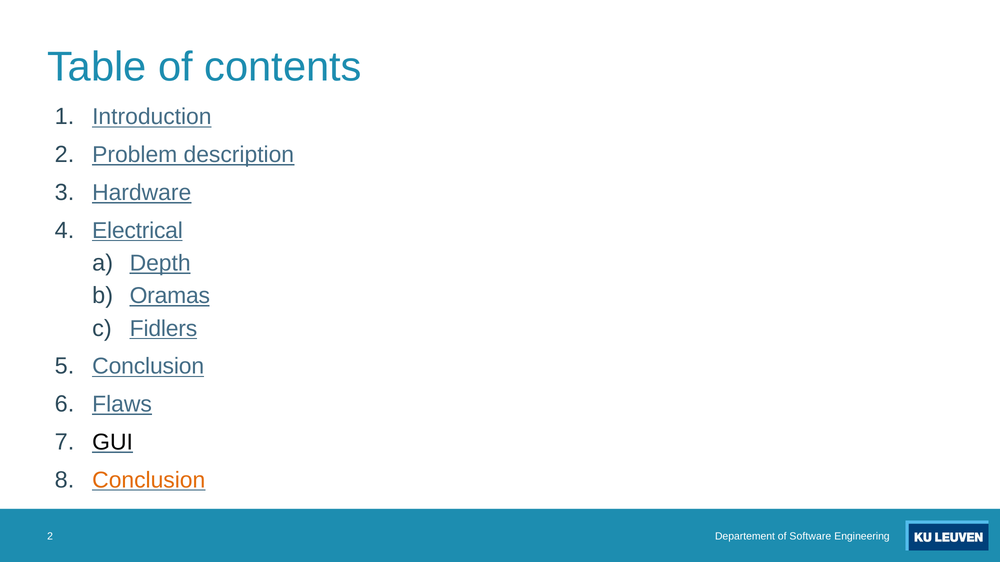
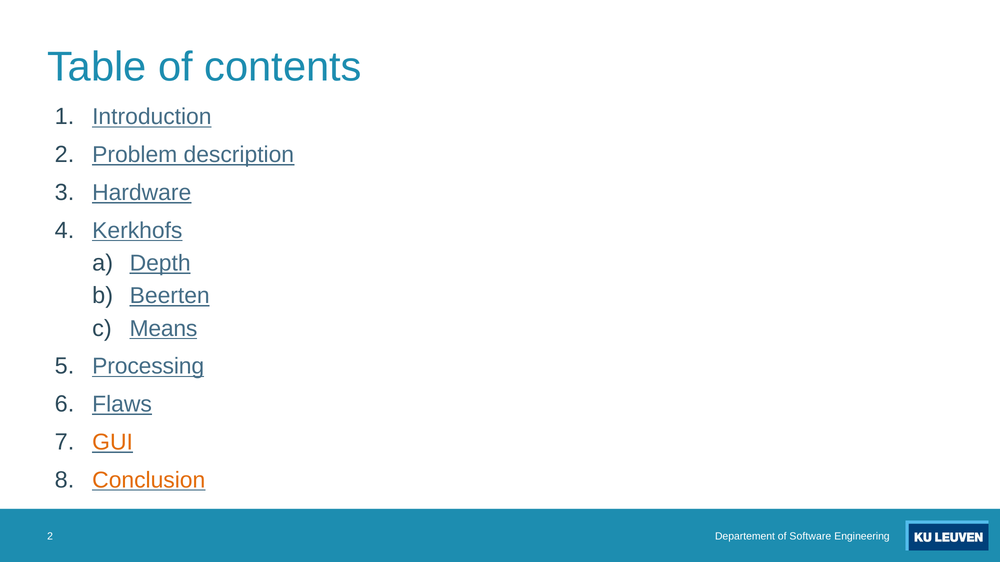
Electrical: Electrical -> Kerkhofs
Oramas: Oramas -> Beerten
Fidlers: Fidlers -> Means
Conclusion at (148, 367): Conclusion -> Processing
GUI colour: black -> orange
